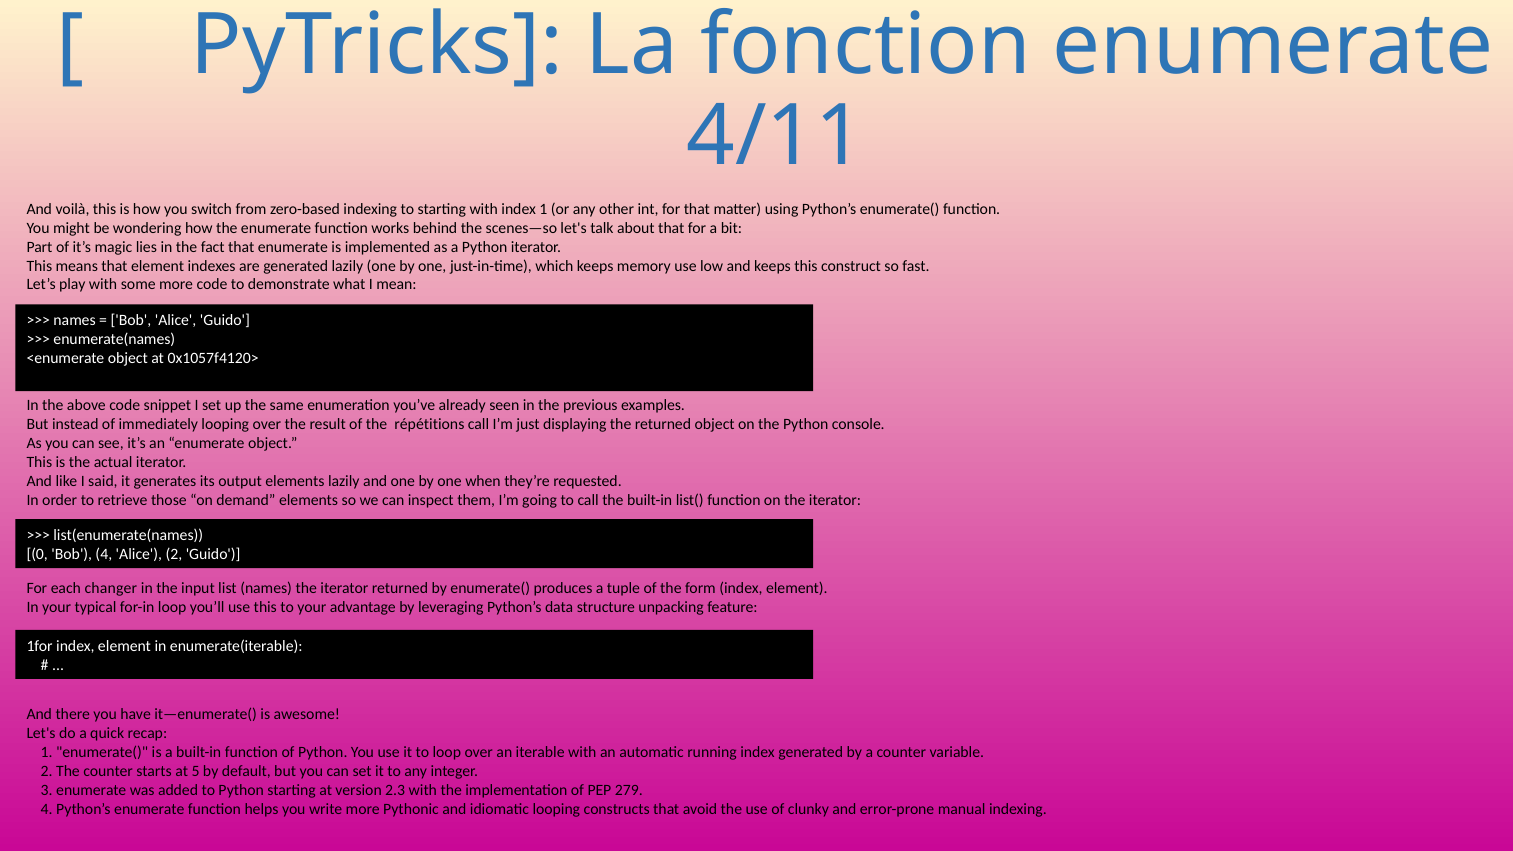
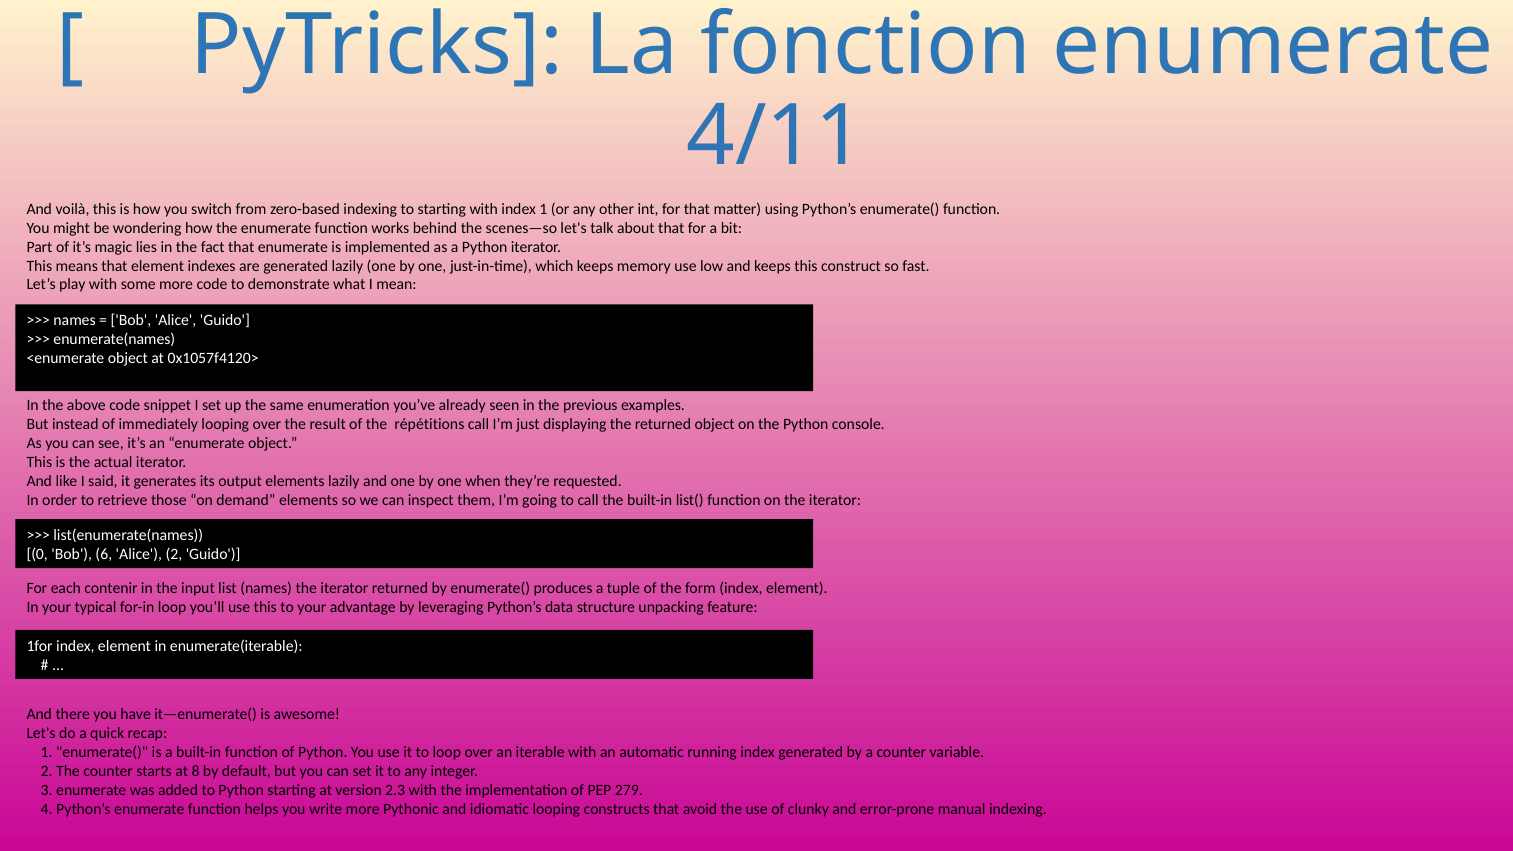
Bob 4: 4 -> 6
changer: changer -> contenir
5: 5 -> 8
